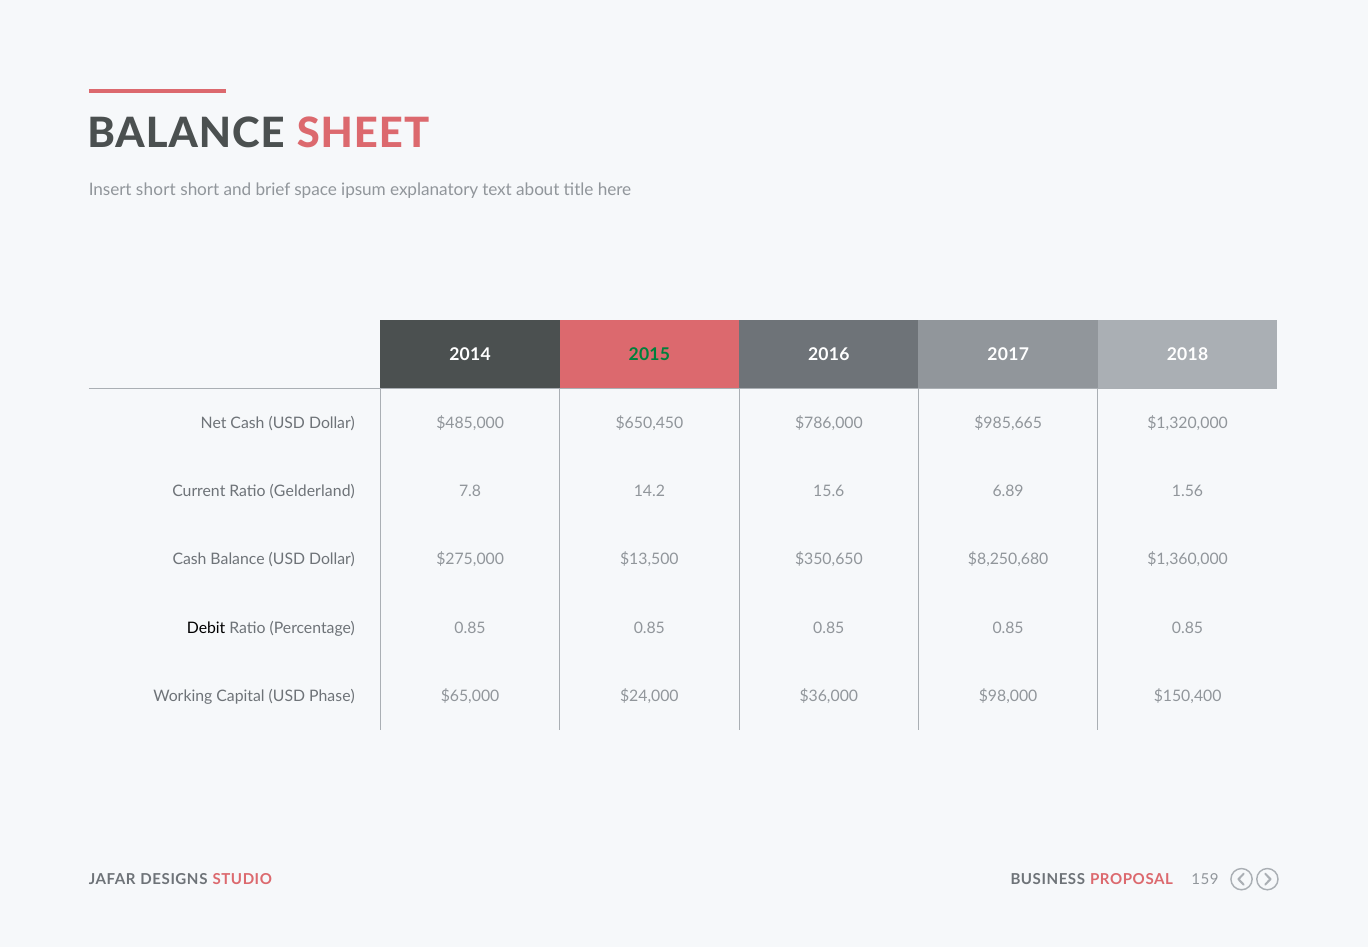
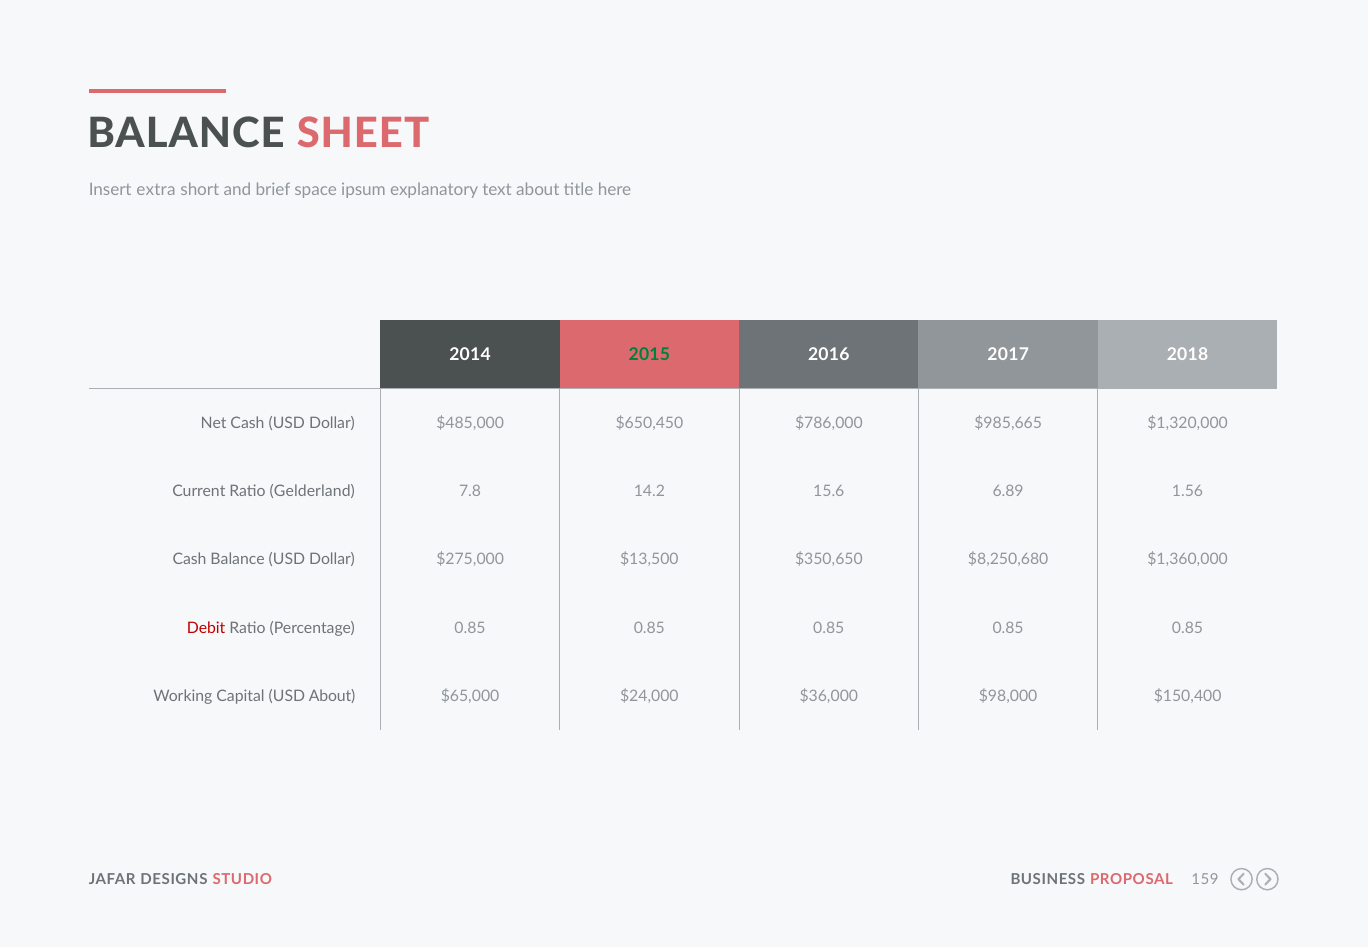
Insert short: short -> extra
Debit colour: black -> red
USD Phase: Phase -> About
